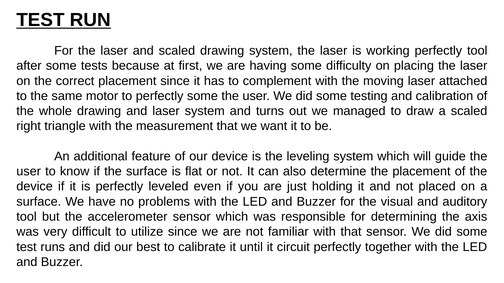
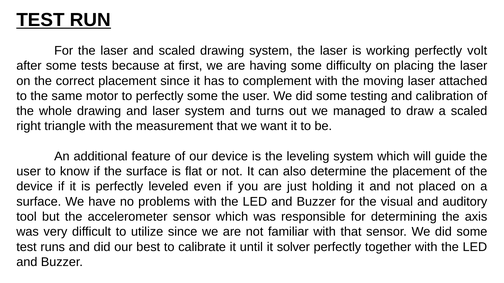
perfectly tool: tool -> volt
circuit: circuit -> solver
